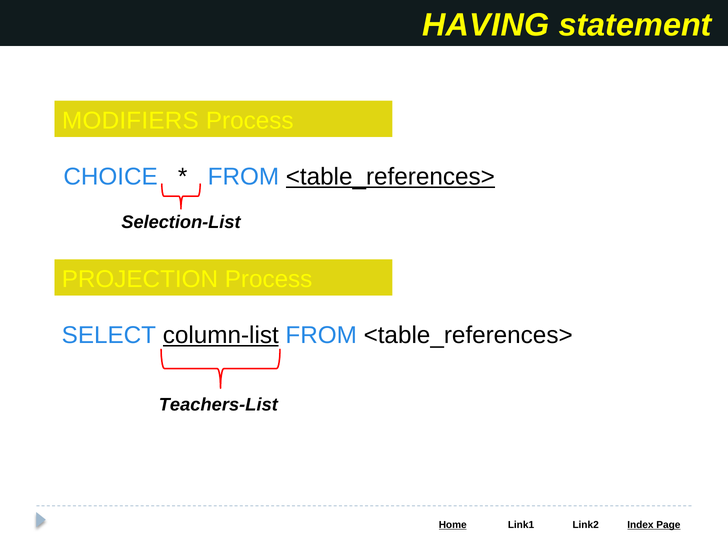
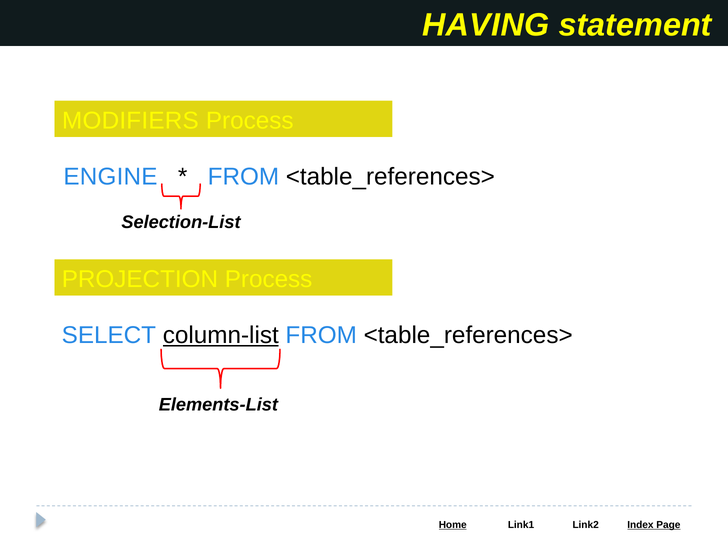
CHOICE: CHOICE -> ENGINE
<table_references> at (390, 177) underline: present -> none
Teachers-List: Teachers-List -> Elements-List
